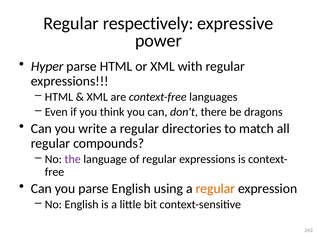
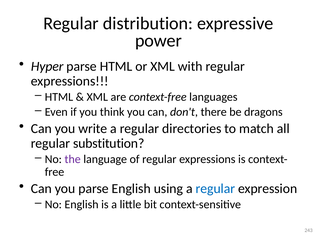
respectively: respectively -> distribution
compounds: compounds -> substitution
regular at (215, 188) colour: orange -> blue
